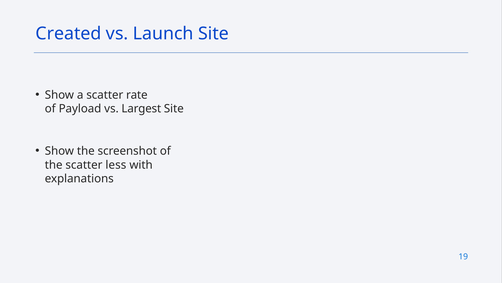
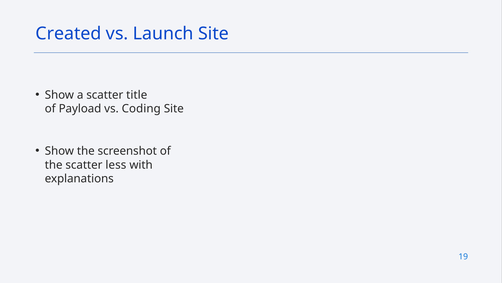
rate: rate -> title
Largest: Largest -> Coding
